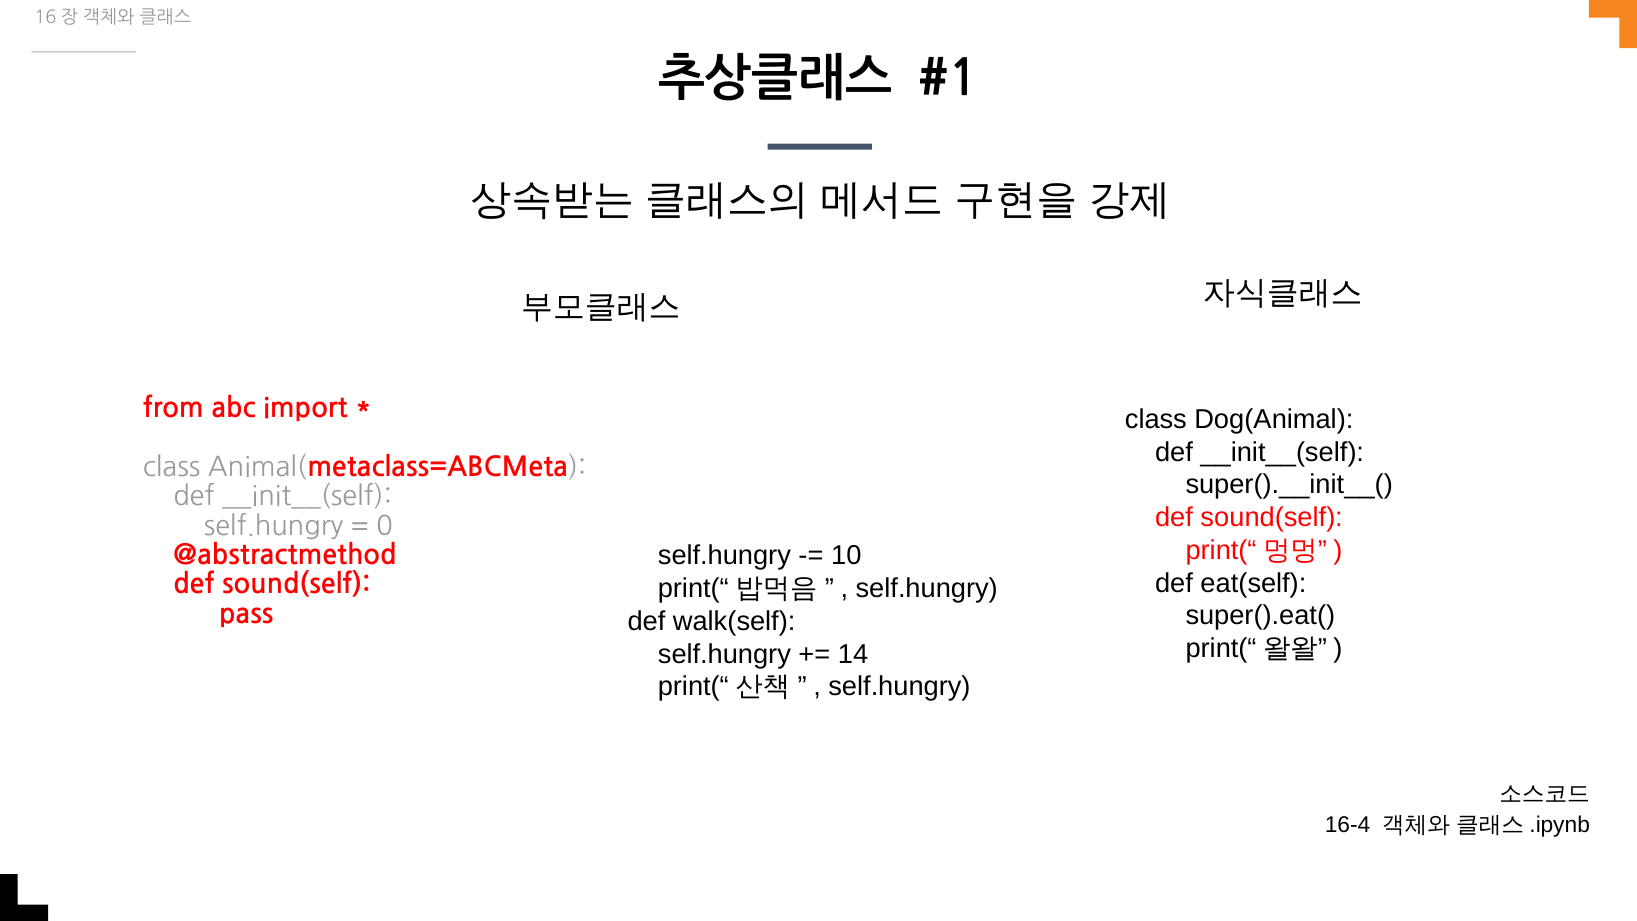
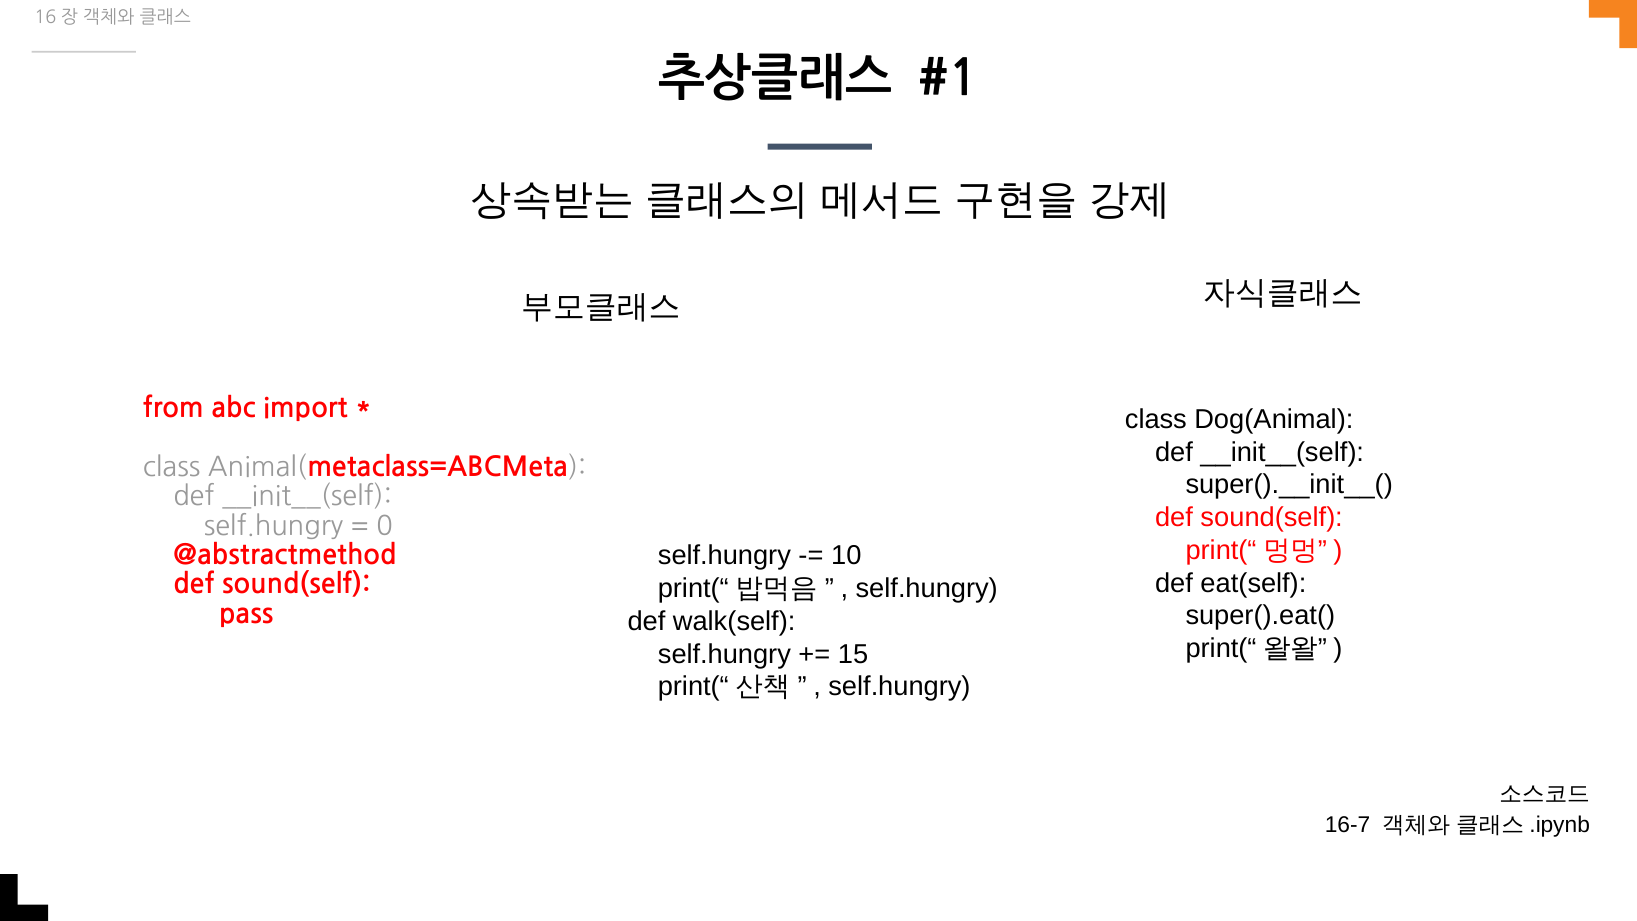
14: 14 -> 15
16-4: 16-4 -> 16-7
